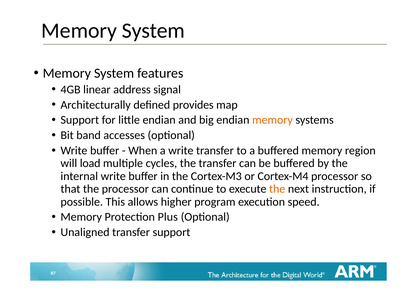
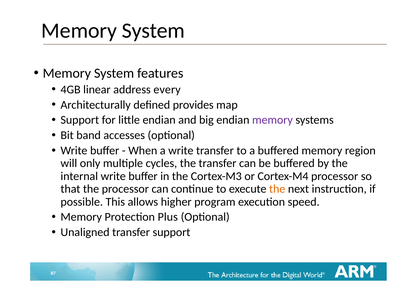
signal: signal -> every
memory at (272, 120) colour: orange -> purple
load: load -> only
